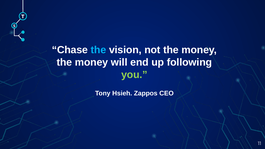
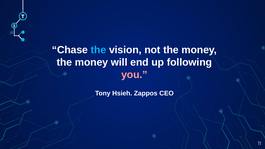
you colour: light green -> pink
